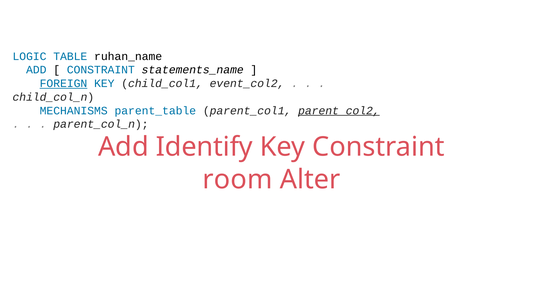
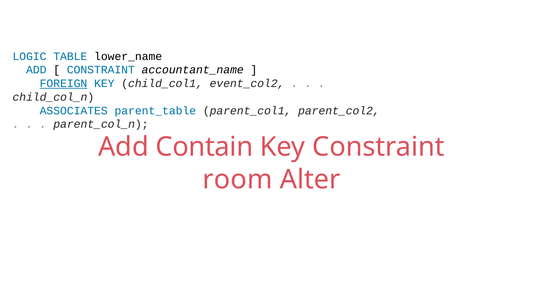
ruhan_name: ruhan_name -> lower_name
statements_name: statements_name -> accountant_name
MECHANISMS: MECHANISMS -> ASSOCIATES
parent_col2 underline: present -> none
Identify: Identify -> Contain
